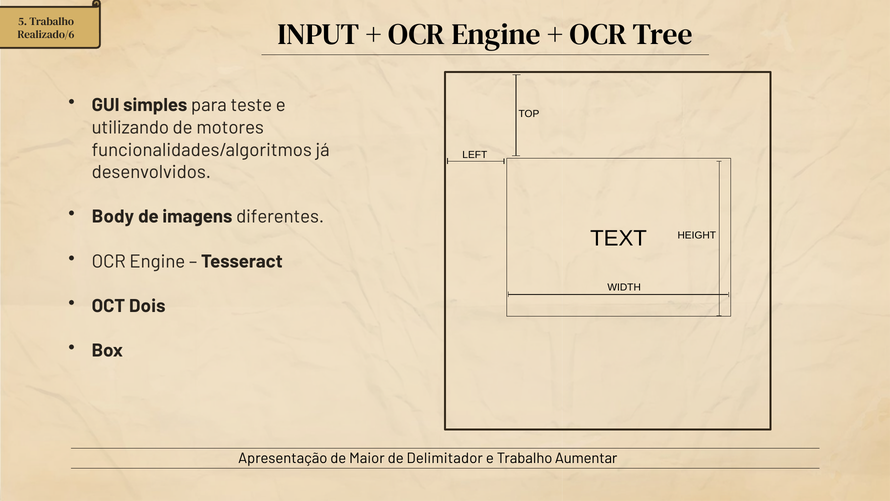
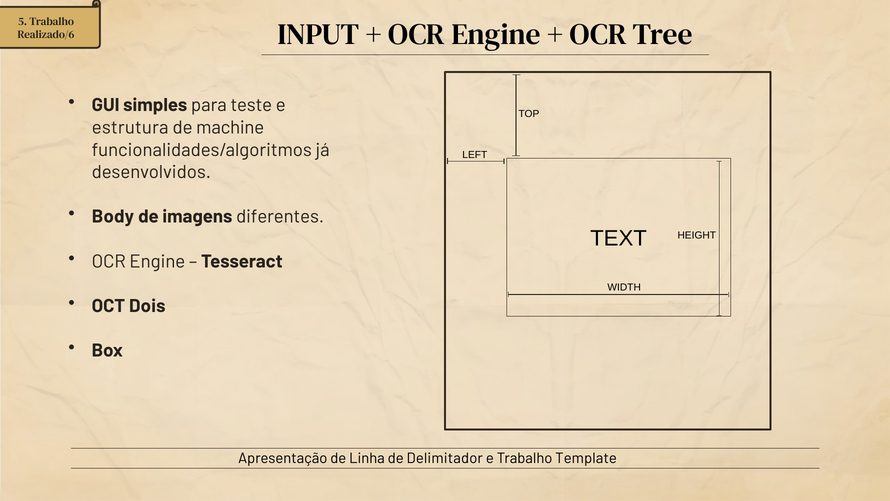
utilizando: utilizando -> estrutura
motores: motores -> machine
Maior: Maior -> Linha
Aumentar: Aumentar -> Template
